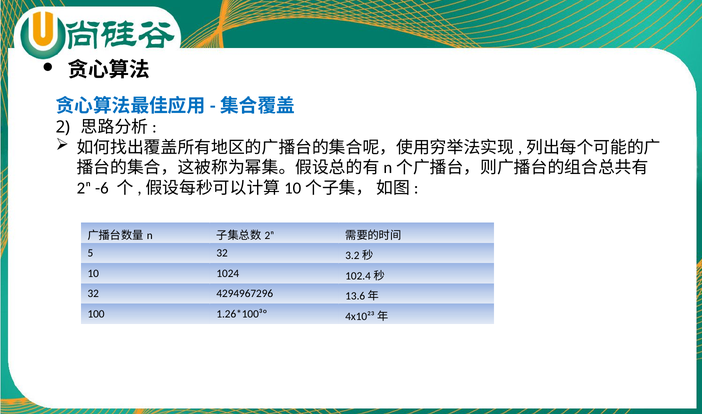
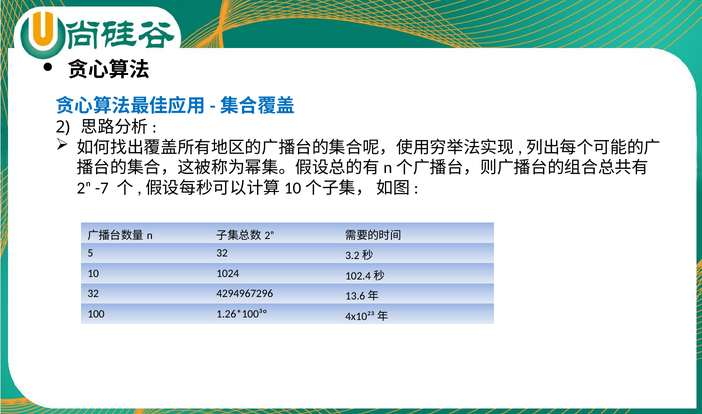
-6: -6 -> -7
